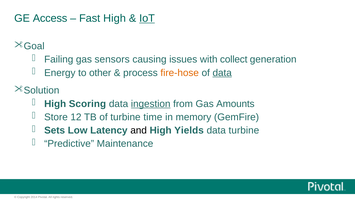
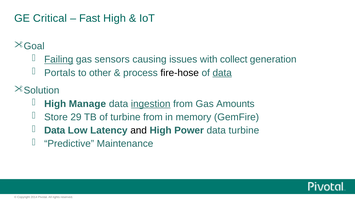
Access: Access -> Critical
IoT underline: present -> none
Failing underline: none -> present
Energy: Energy -> Portals
fire-hose colour: orange -> black
Scoring: Scoring -> Manage
12: 12 -> 29
turbine time: time -> from
Sets at (55, 131): Sets -> Data
Yields: Yields -> Power
